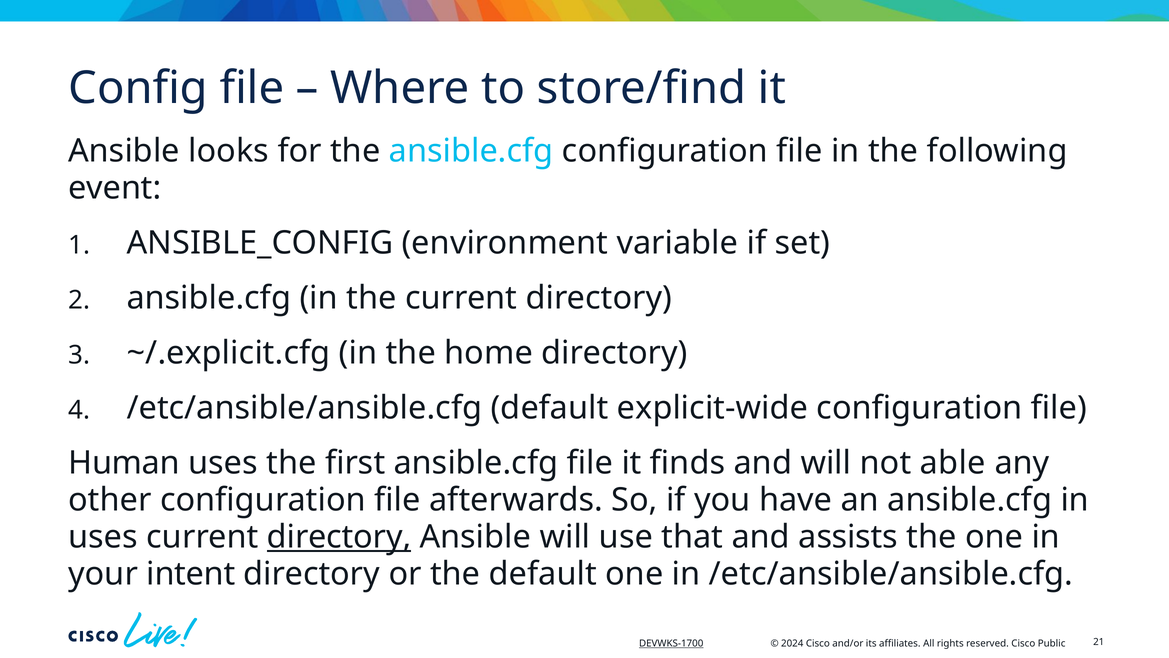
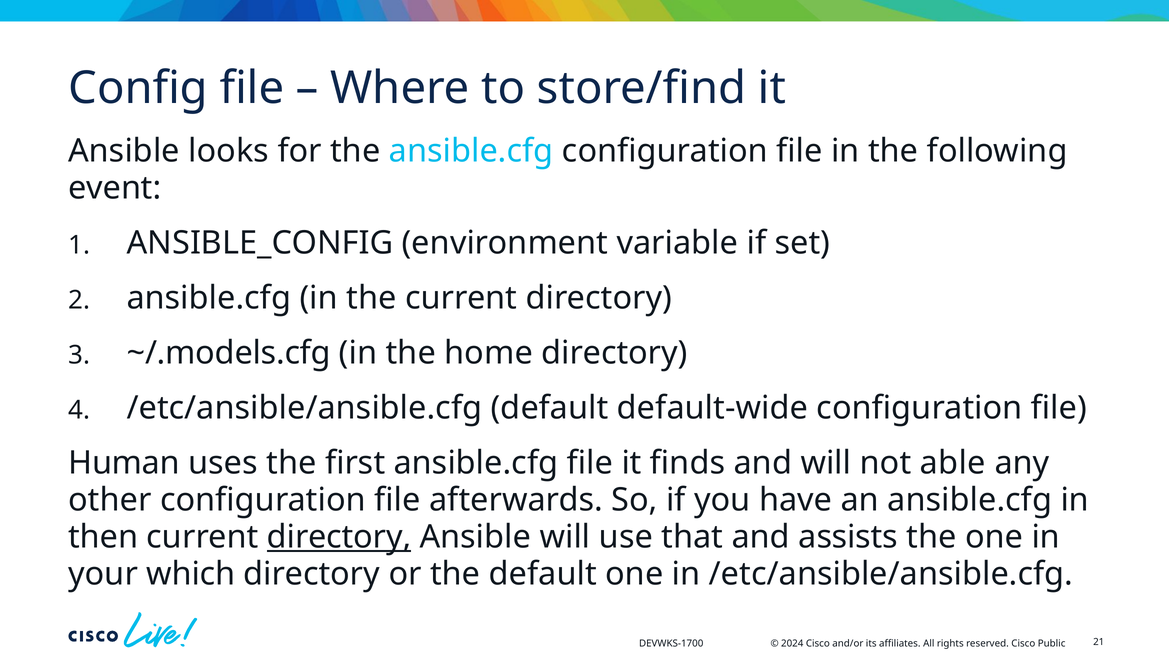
~/.explicit.cfg: ~/.explicit.cfg -> ~/.models.cfg
explicit-wide: explicit-wide -> default-wide
uses at (103, 537): uses -> then
intent: intent -> which
DEVWKS-1700 underline: present -> none
